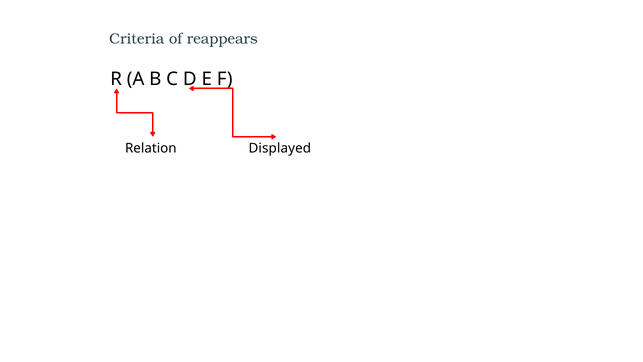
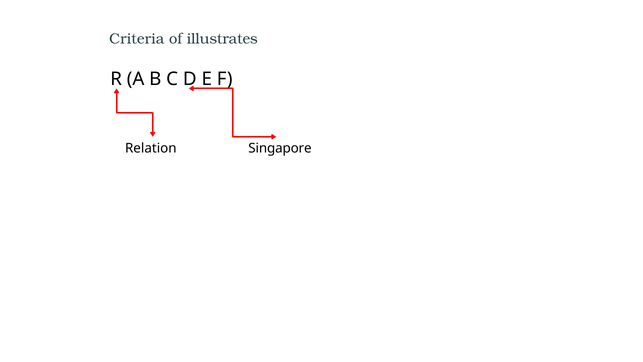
reappears: reappears -> illustrates
Displayed: Displayed -> Singapore
